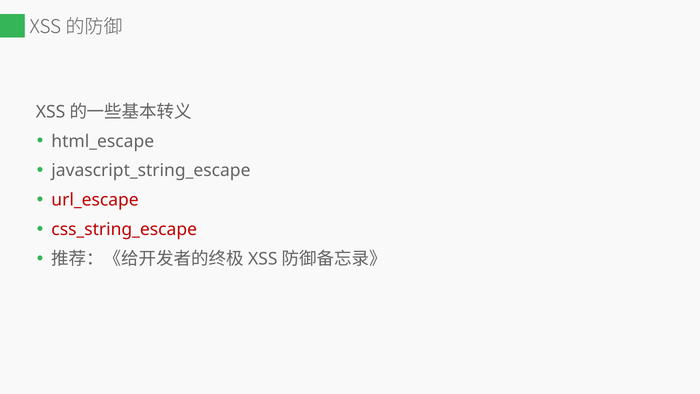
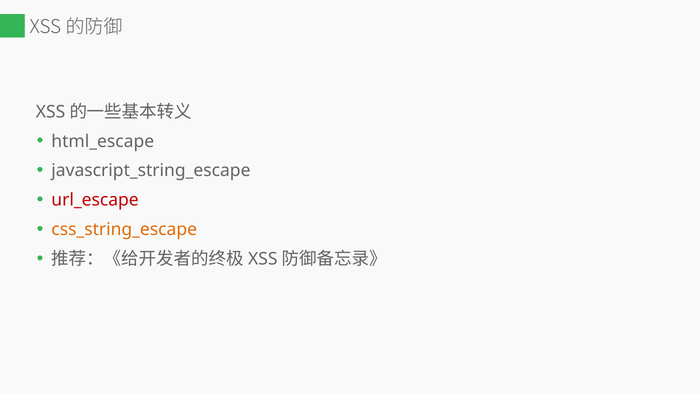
css_string_escape colour: red -> orange
